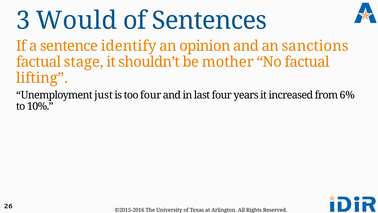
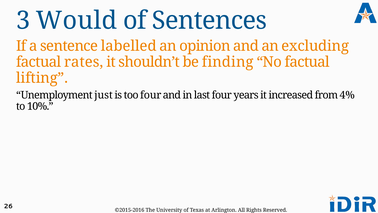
identify: identify -> labelled
sanctions: sanctions -> excluding
stage: stage -> rates
mother: mother -> finding
6%: 6% -> 4%
